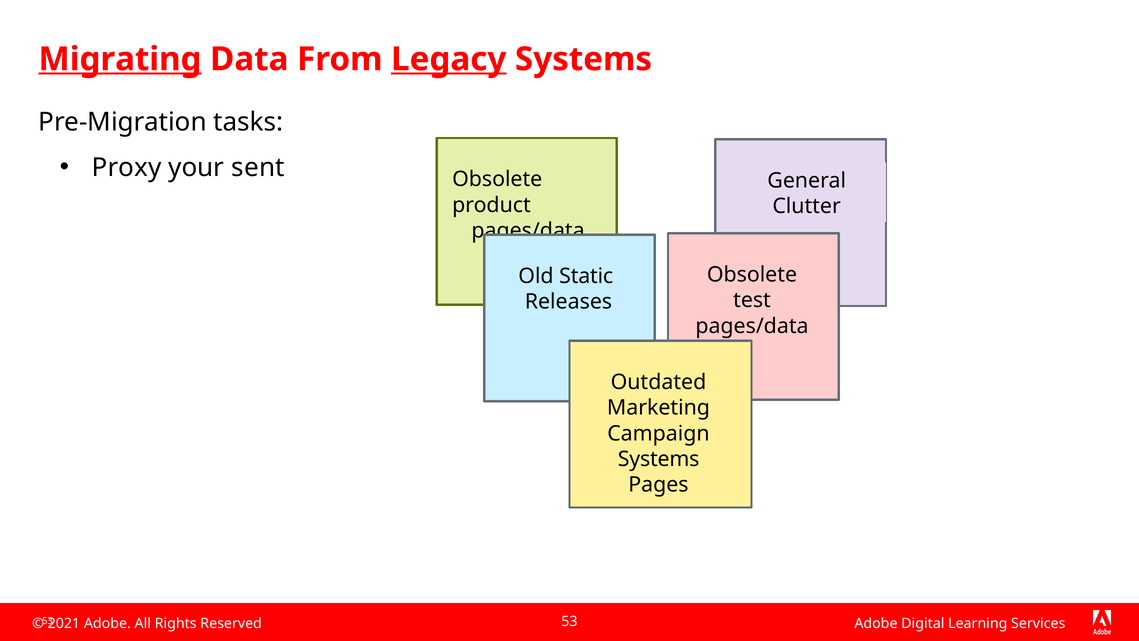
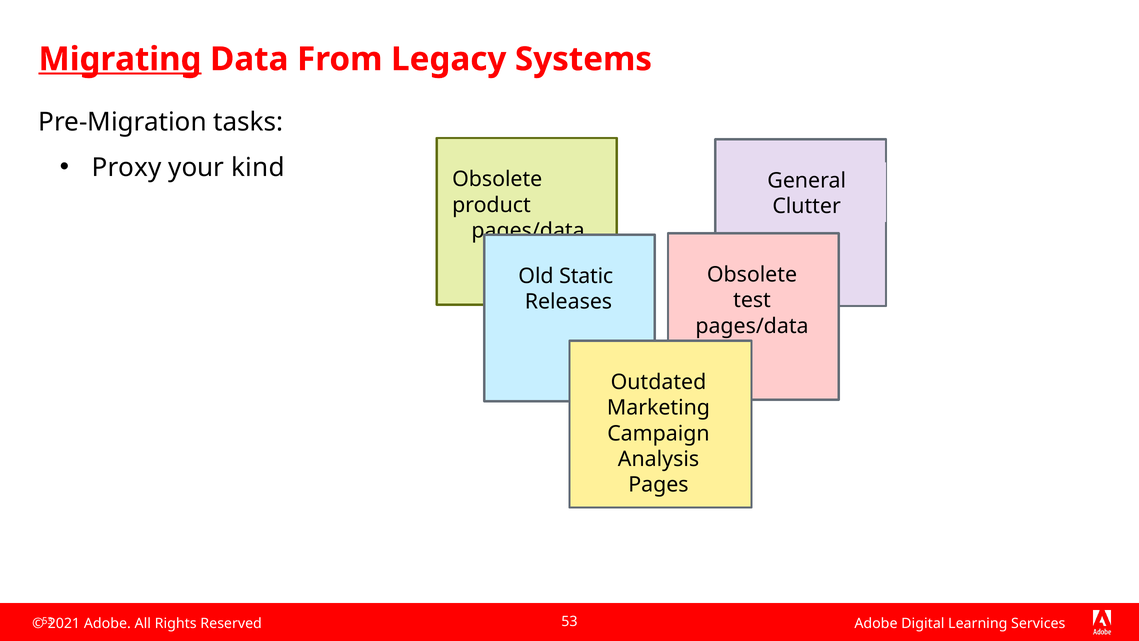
Legacy underline: present -> none
sent: sent -> kind
Systems at (659, 459): Systems -> Analysis
